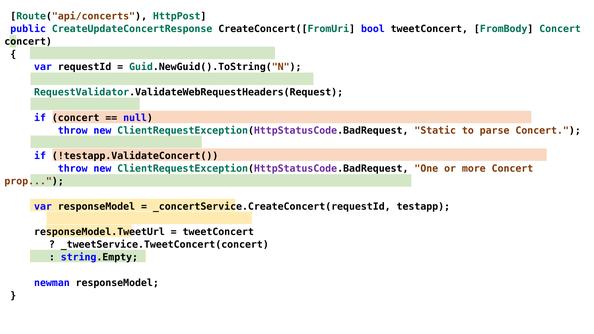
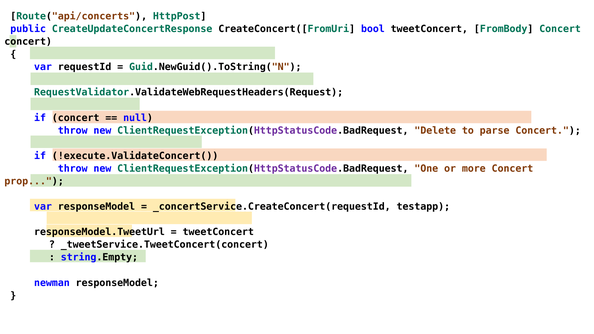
Static: Static -> Delete
!testapp.ValidateConcert(: !testapp.ValidateConcert( -> !execute.ValidateConcert(
